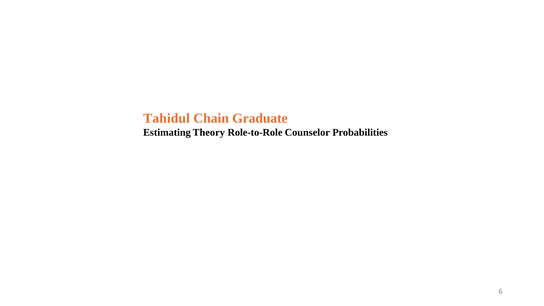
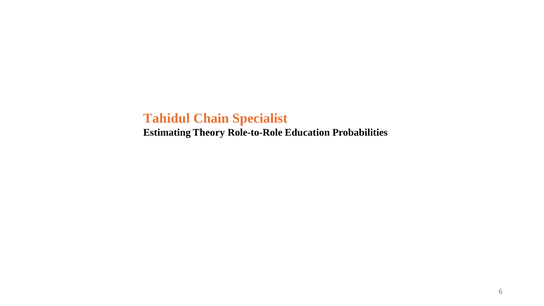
Graduate: Graduate -> Specialist
Counselor: Counselor -> Education
